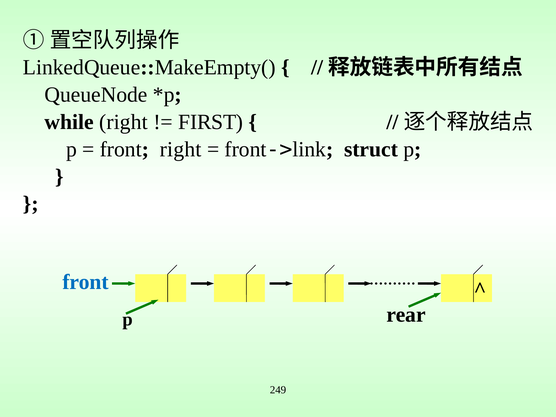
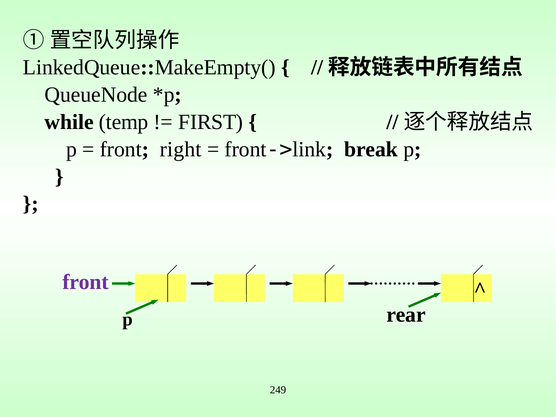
while right: right -> temp
struct: struct -> break
front at (86, 282) colour: blue -> purple
